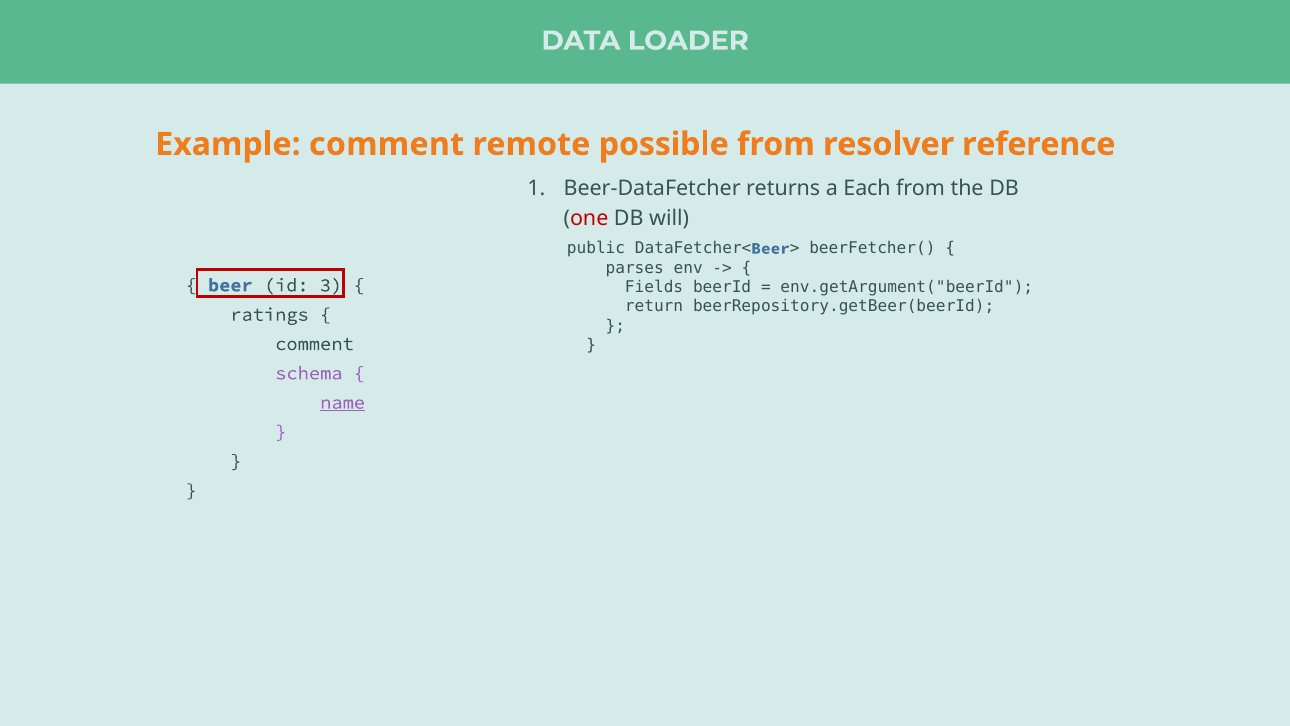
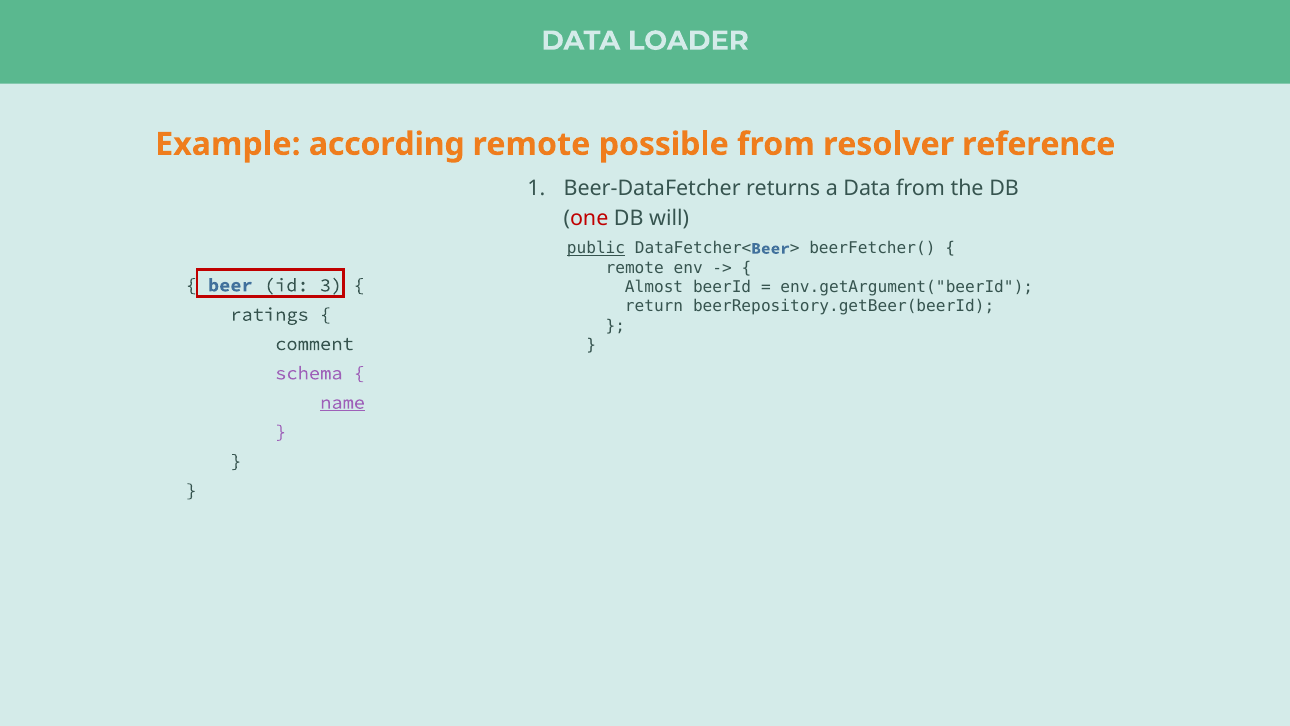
Example comment: comment -> according
a Each: Each -> Data
public underline: none -> present
parses at (635, 268): parses -> remote
Fields: Fields -> Almost
